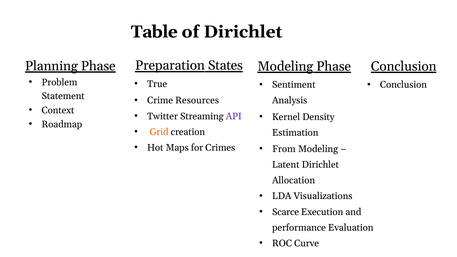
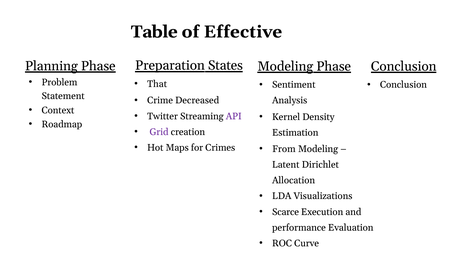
of Dirichlet: Dirichlet -> Effective
True: True -> That
Resources: Resources -> Decreased
Grid colour: orange -> purple
